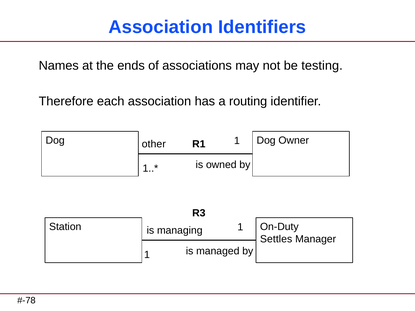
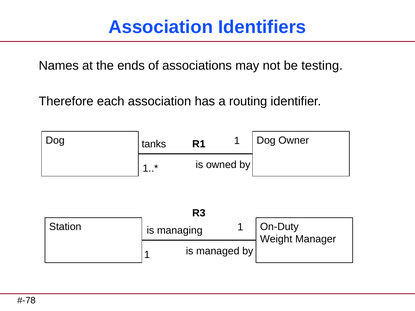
other: other -> tanks
Settles: Settles -> Weight
